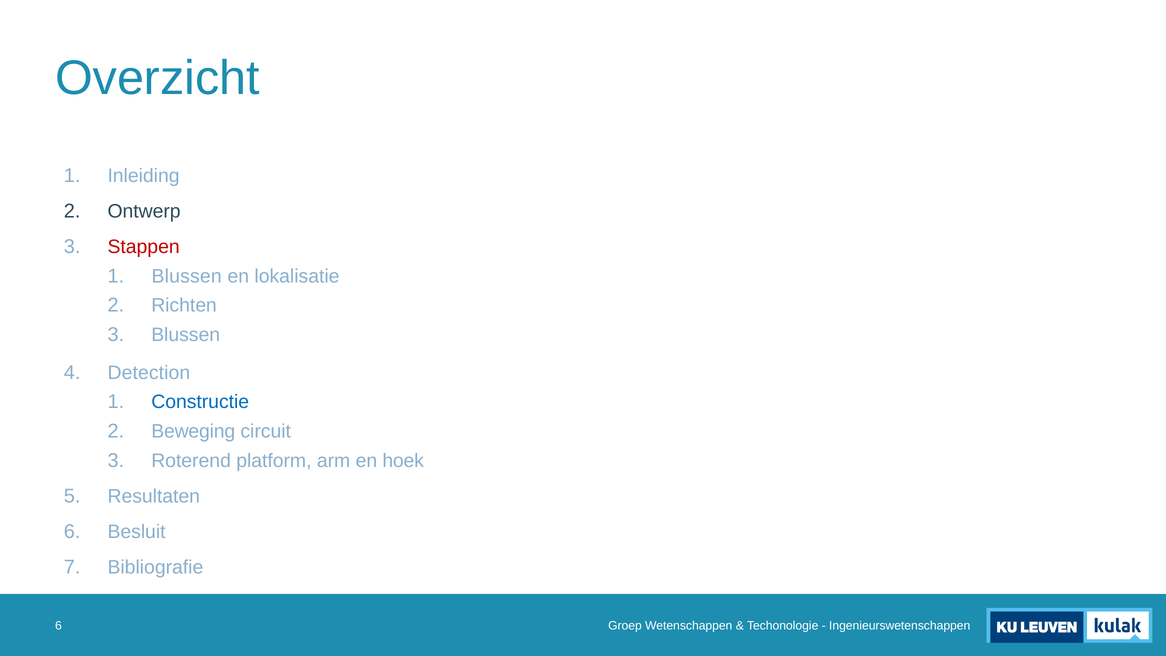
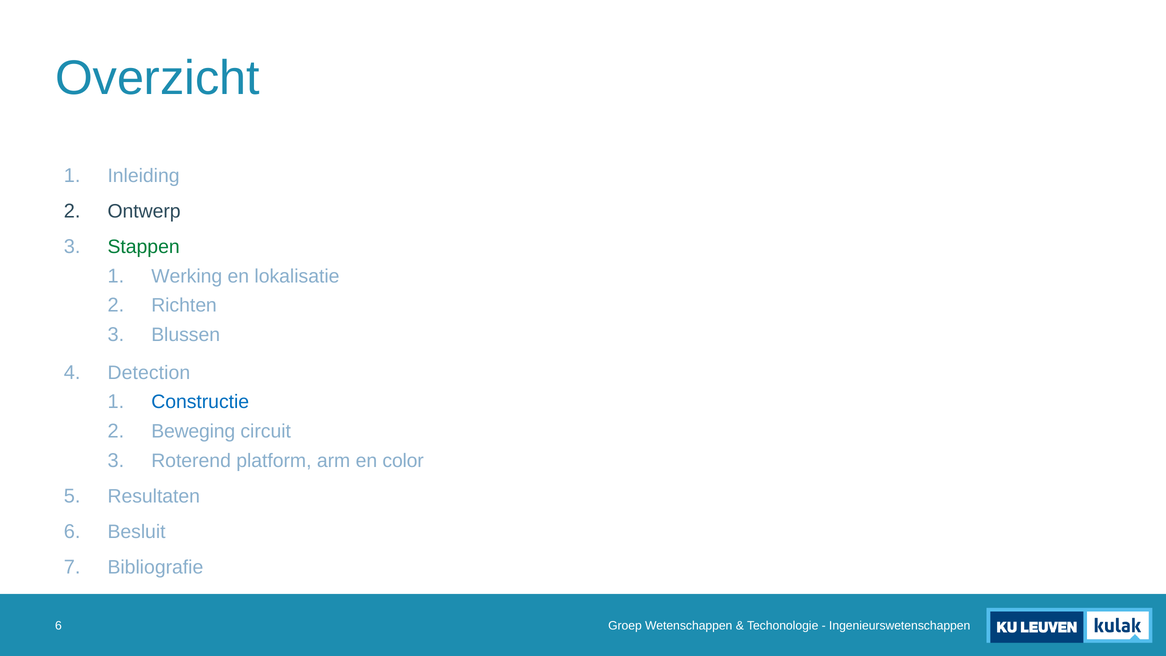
Stappen colour: red -> green
Blussen at (187, 276): Blussen -> Werking
hoek: hoek -> color
